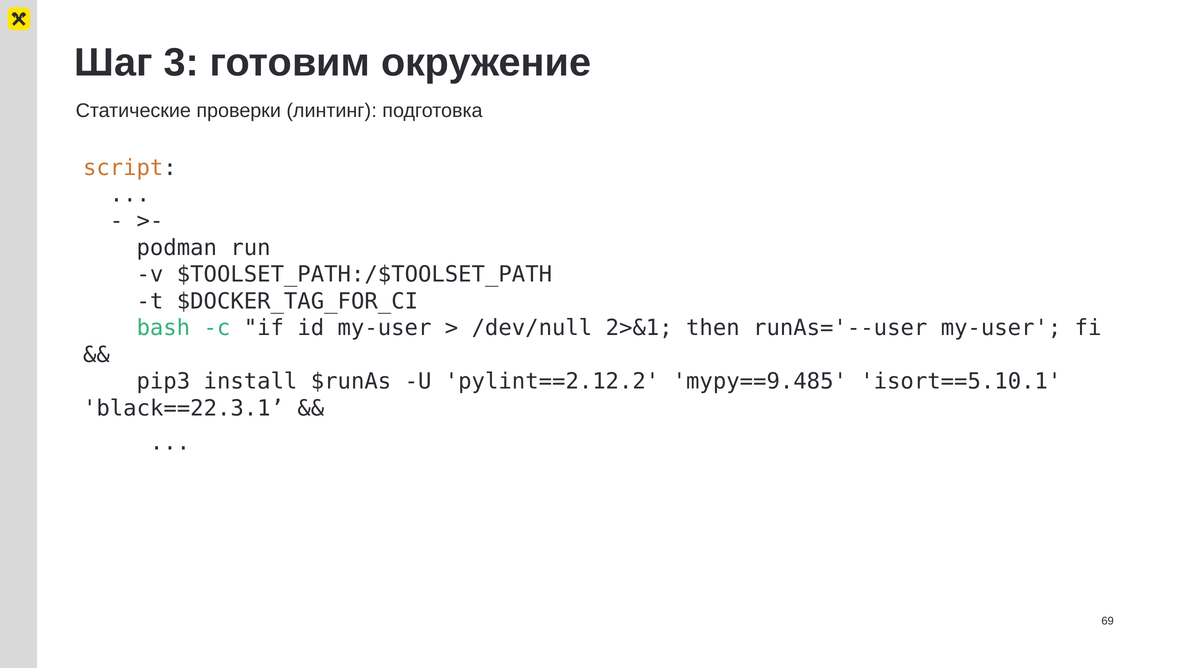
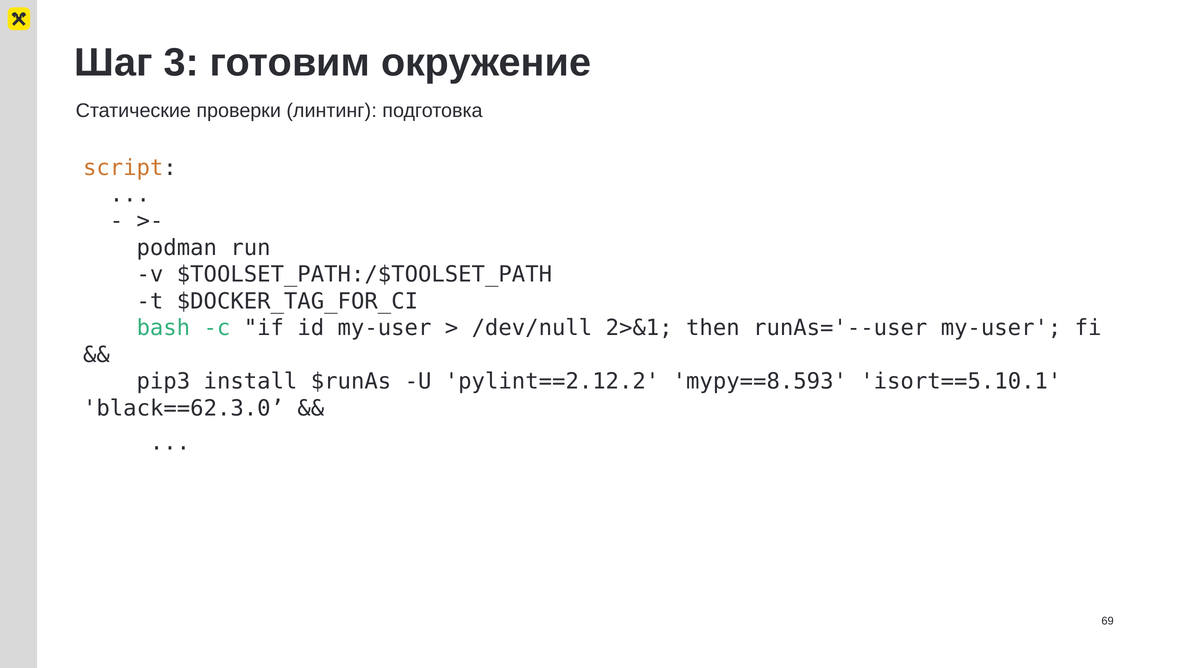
mypy==9.485: mypy==9.485 -> mypy==8.593
black==22.3.1: black==22.3.1 -> black==62.3.0
